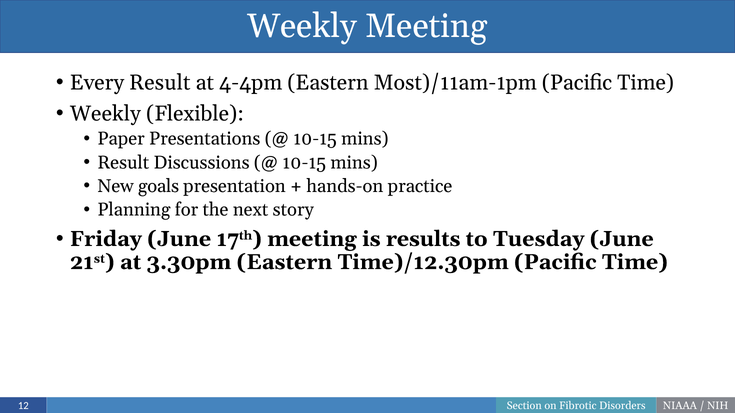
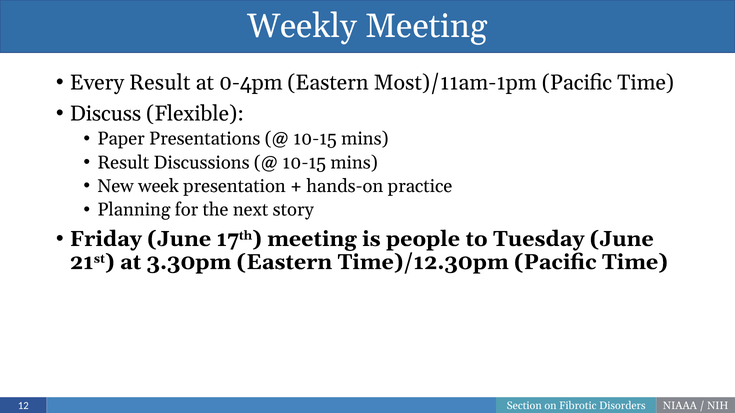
4-4pm: 4-4pm -> 0-4pm
Weekly at (105, 114): Weekly -> Discuss
goals: goals -> week
results: results -> people
